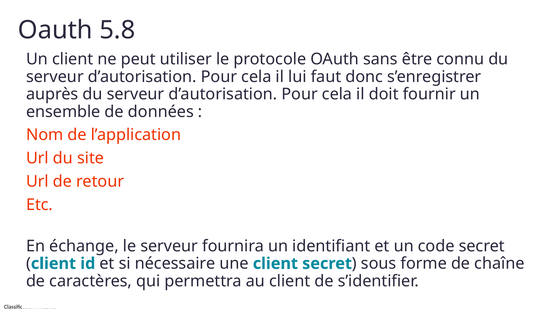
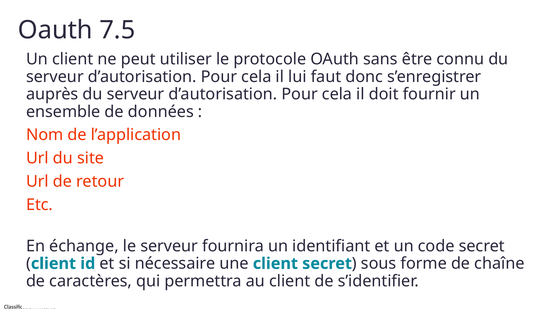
5.8: 5.8 -> 7.5
